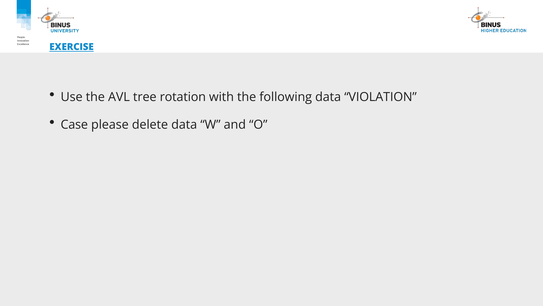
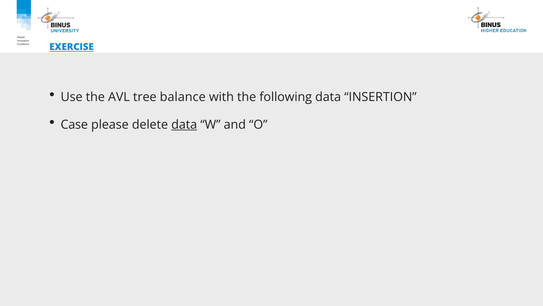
rotation: rotation -> balance
VIOLATION: VIOLATION -> INSERTION
data at (184, 124) underline: none -> present
